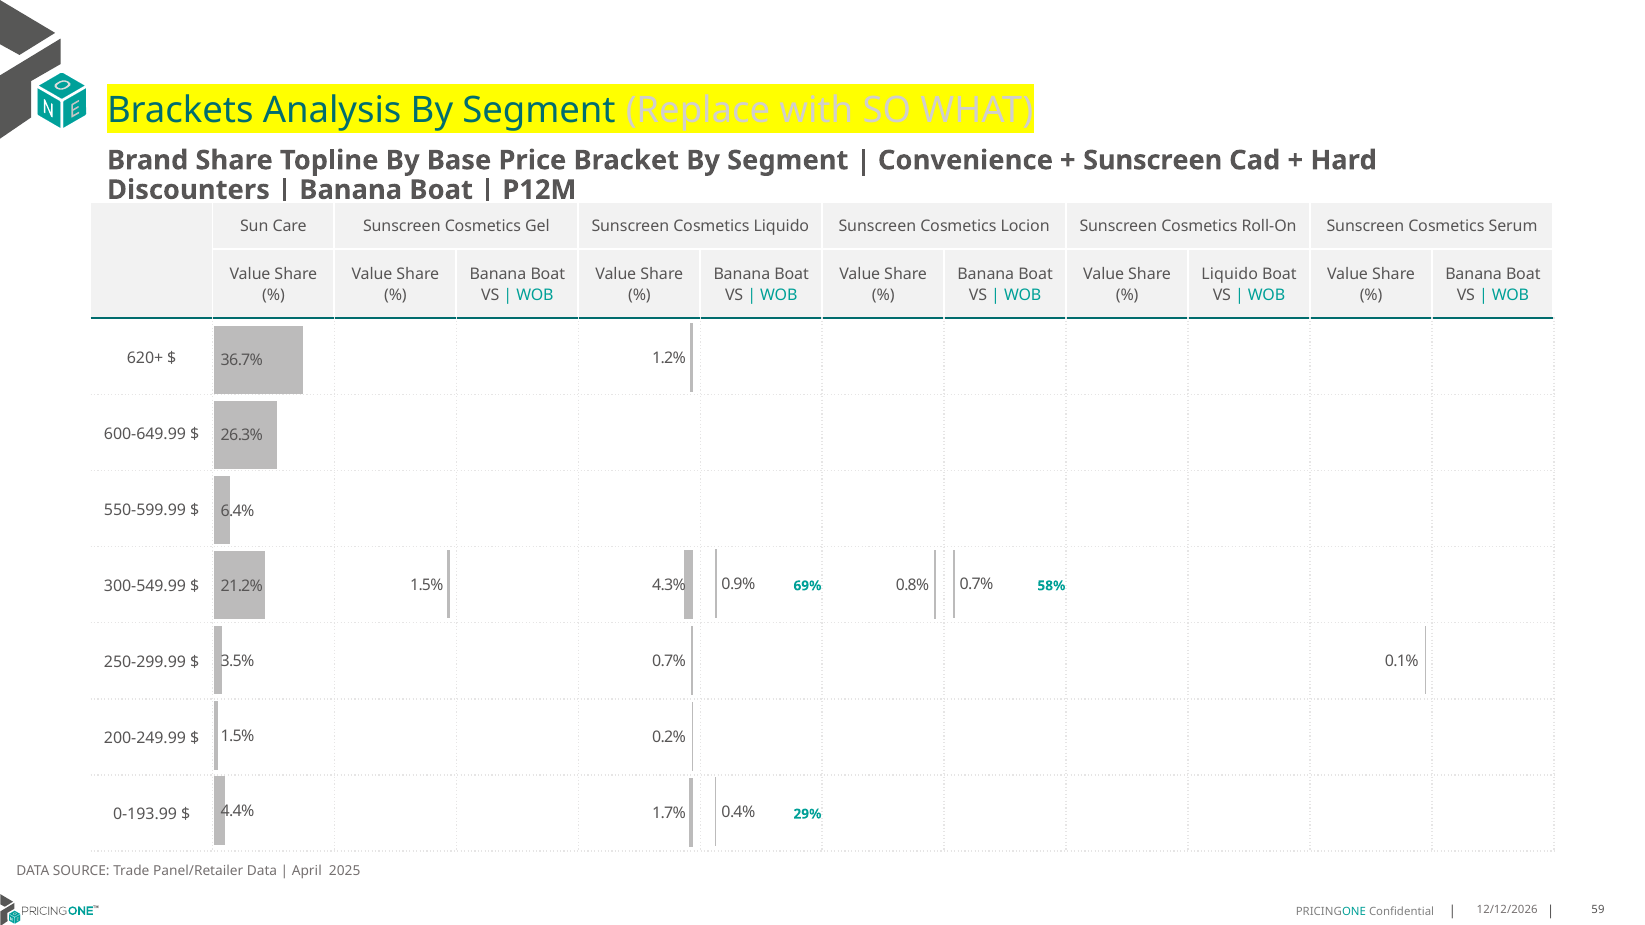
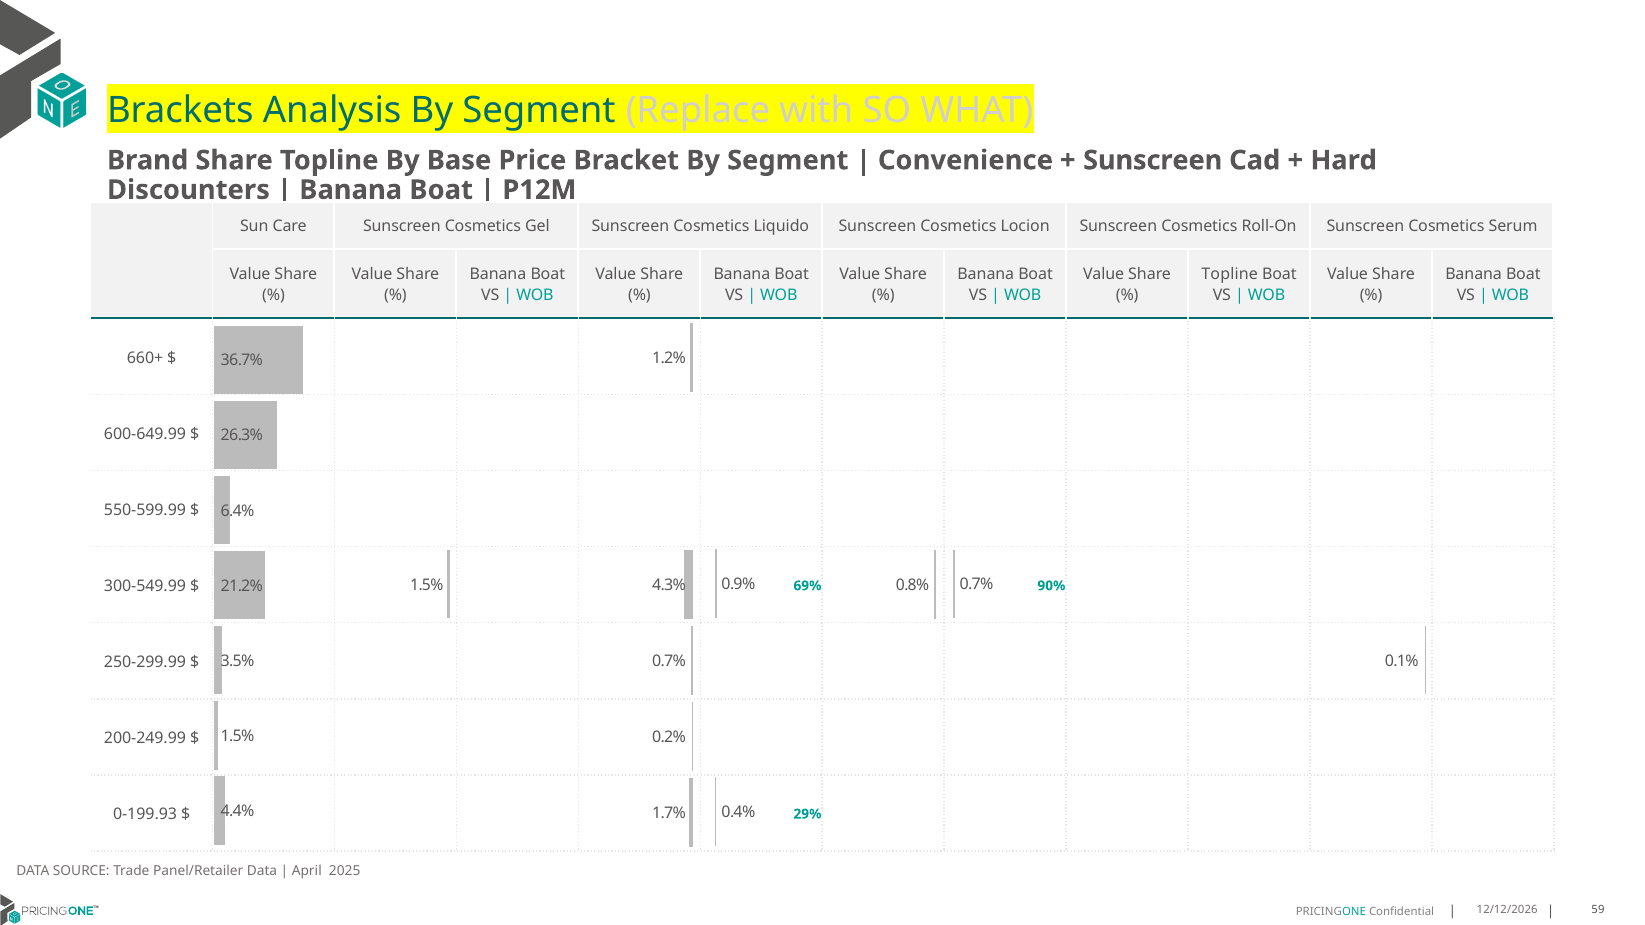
Liquido at (1230, 274): Liquido -> Topline
620+: 620+ -> 660+
58%: 58% -> 90%
0-193.99: 0-193.99 -> 0-199.93
